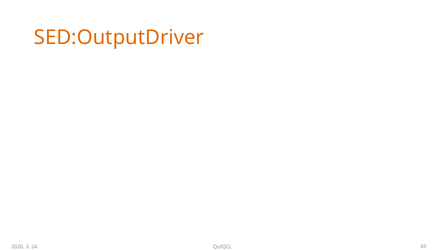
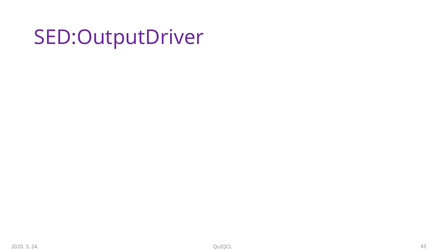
SED:OutputDriver colour: orange -> purple
